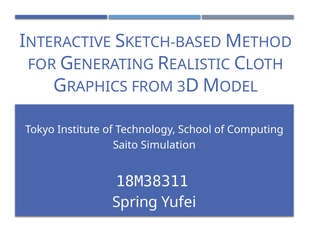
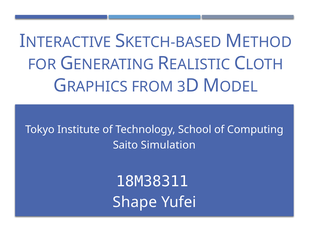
Spring: Spring -> Shape
